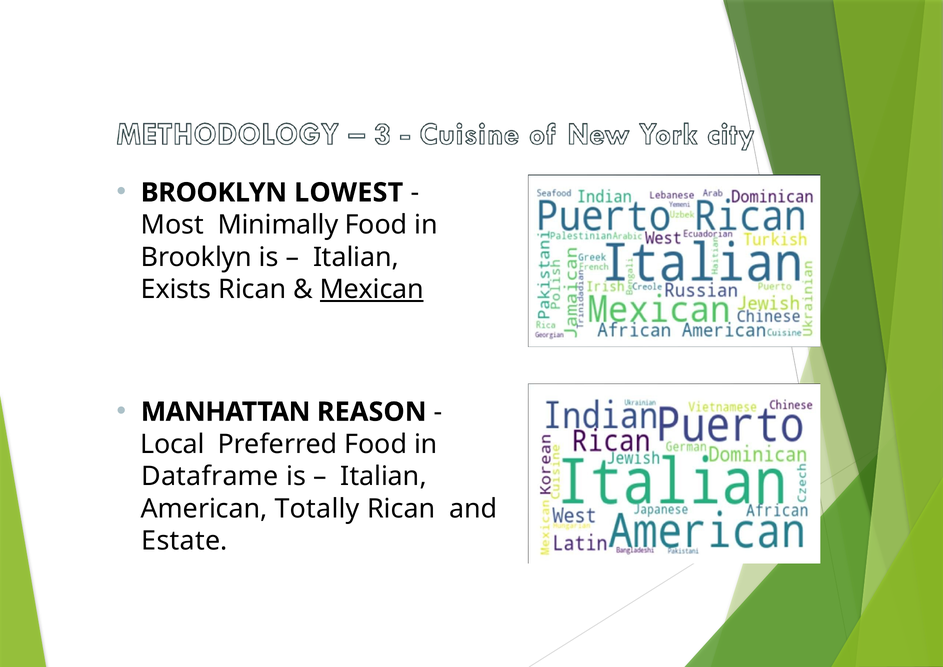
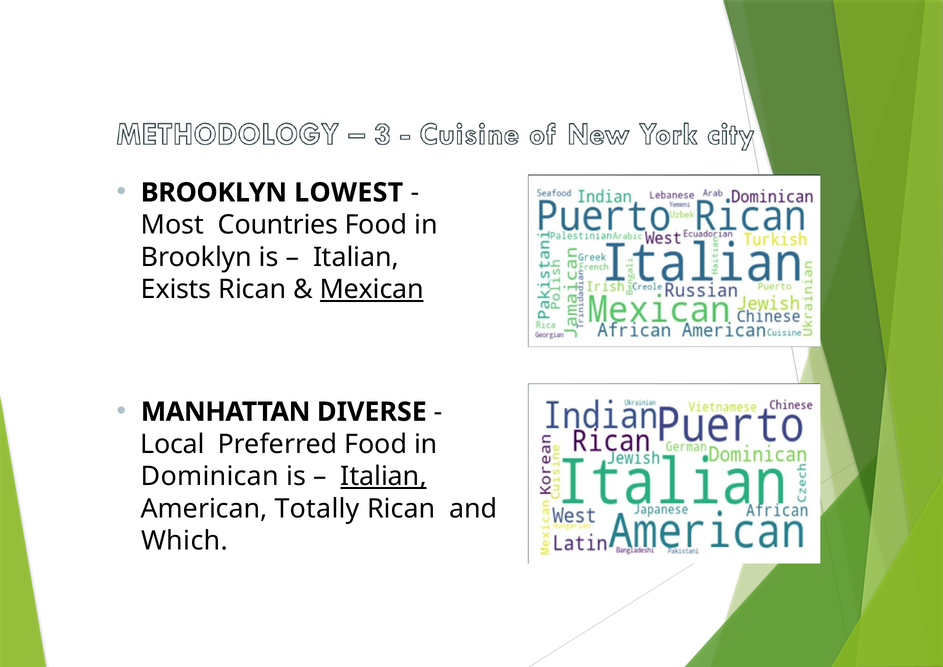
Minimally: Minimally -> Countries
REASON: REASON -> DIVERSE
Dataframe: Dataframe -> Dominican
Italian at (384, 476) underline: none -> present
Estate: Estate -> Which
